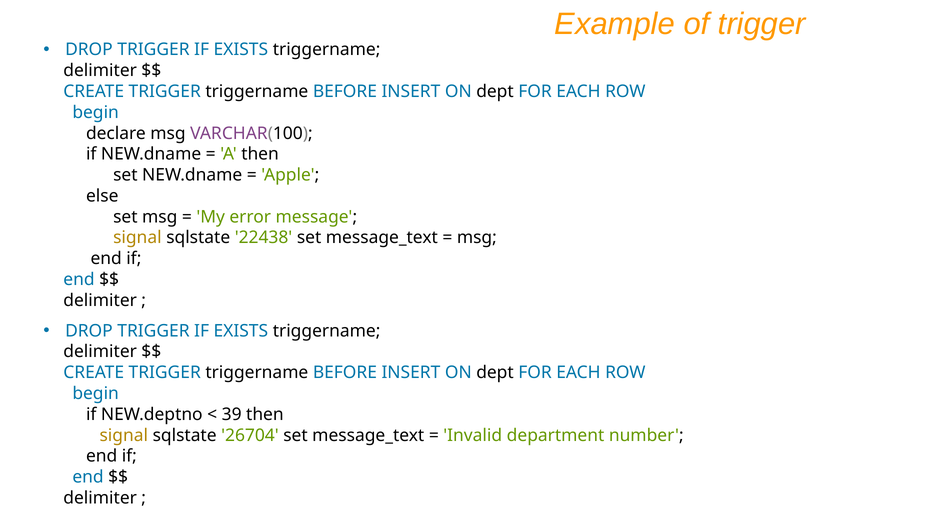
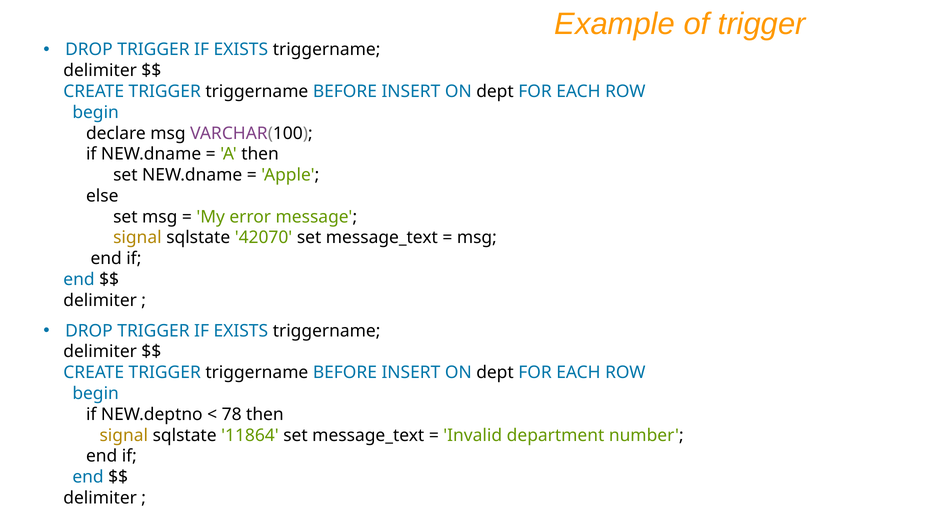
22438: 22438 -> 42070
39: 39 -> 78
26704: 26704 -> 11864
